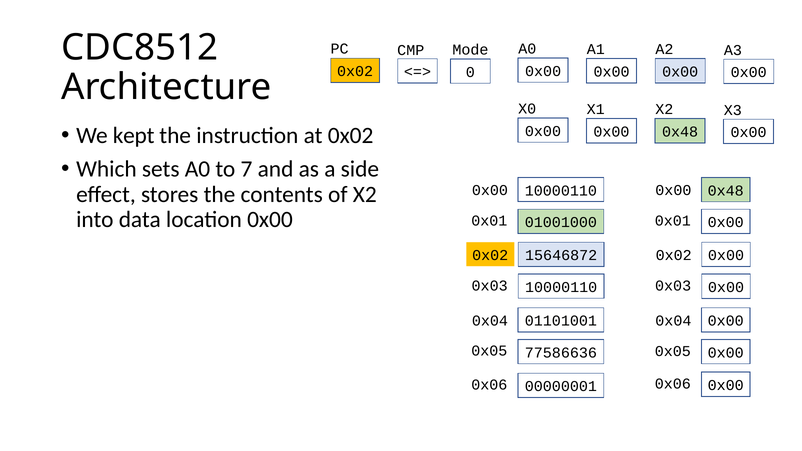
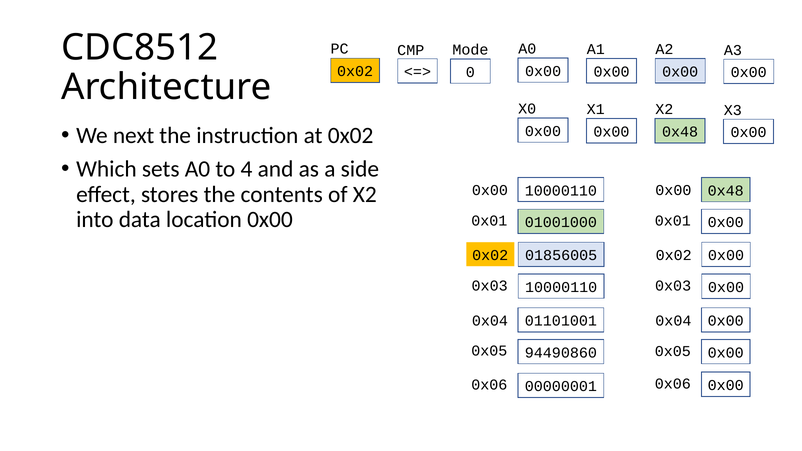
kept: kept -> next
7: 7 -> 4
15646872: 15646872 -> 01856005
77586636: 77586636 -> 94490860
